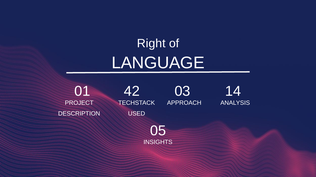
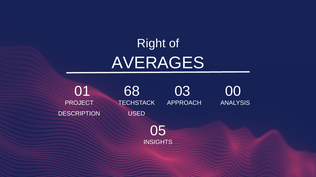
LANGUAGE: LANGUAGE -> AVERAGES
42: 42 -> 68
14: 14 -> 00
